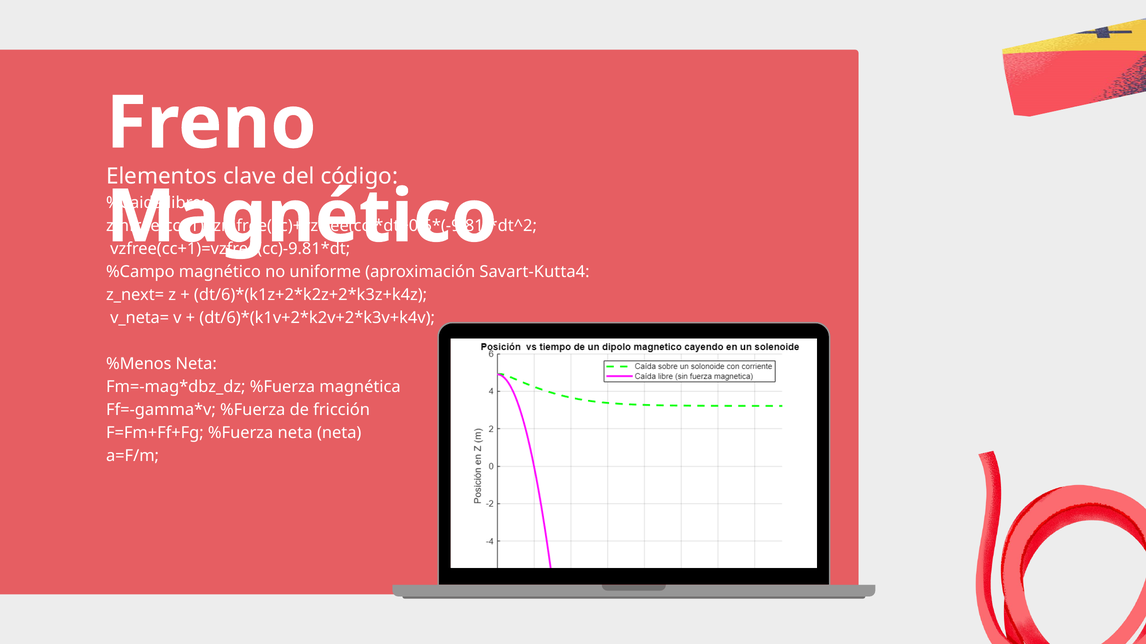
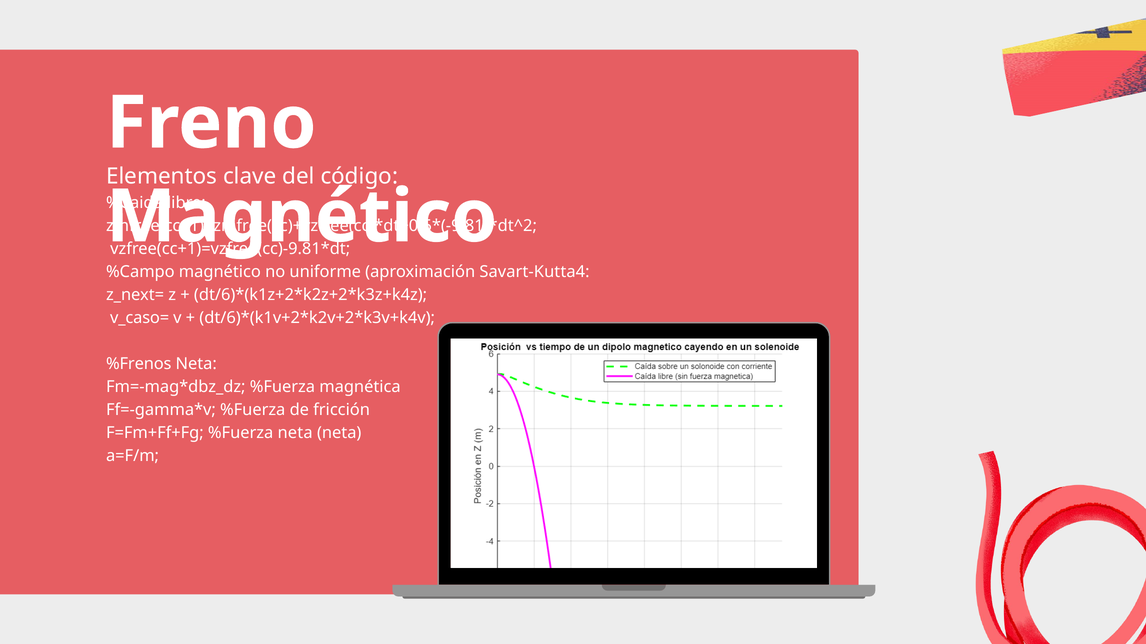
v_neta=: v_neta= -> v_caso=
%Menos: %Menos -> %Frenos
